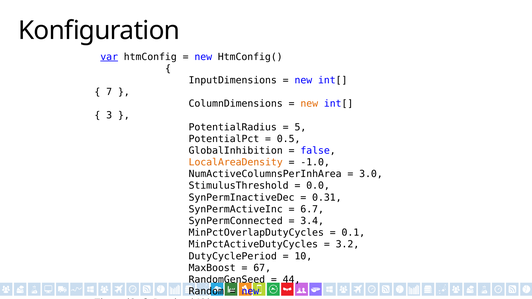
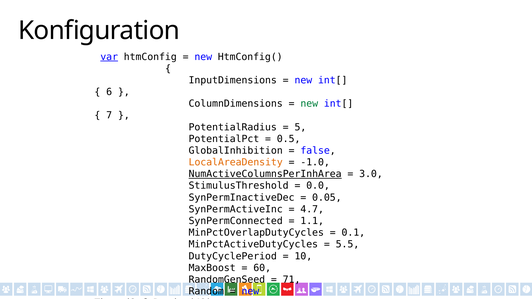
7: 7 -> 6
new at (309, 104) colour: orange -> green
3: 3 -> 7
NumActiveColumnsPerInhArea underline: none -> present
0.31: 0.31 -> 0.05
6.7: 6.7 -> 4.7
3.4: 3.4 -> 1.1
3.2: 3.2 -> 5.5
67: 67 -> 60
44: 44 -> 71
